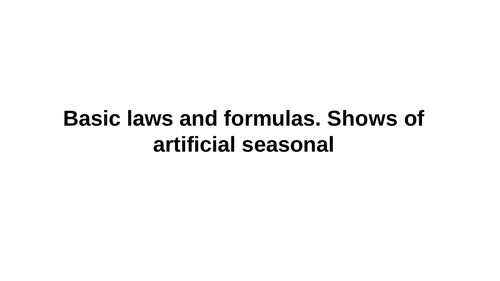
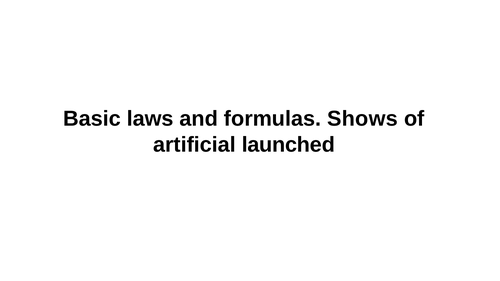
seasonal: seasonal -> launched
